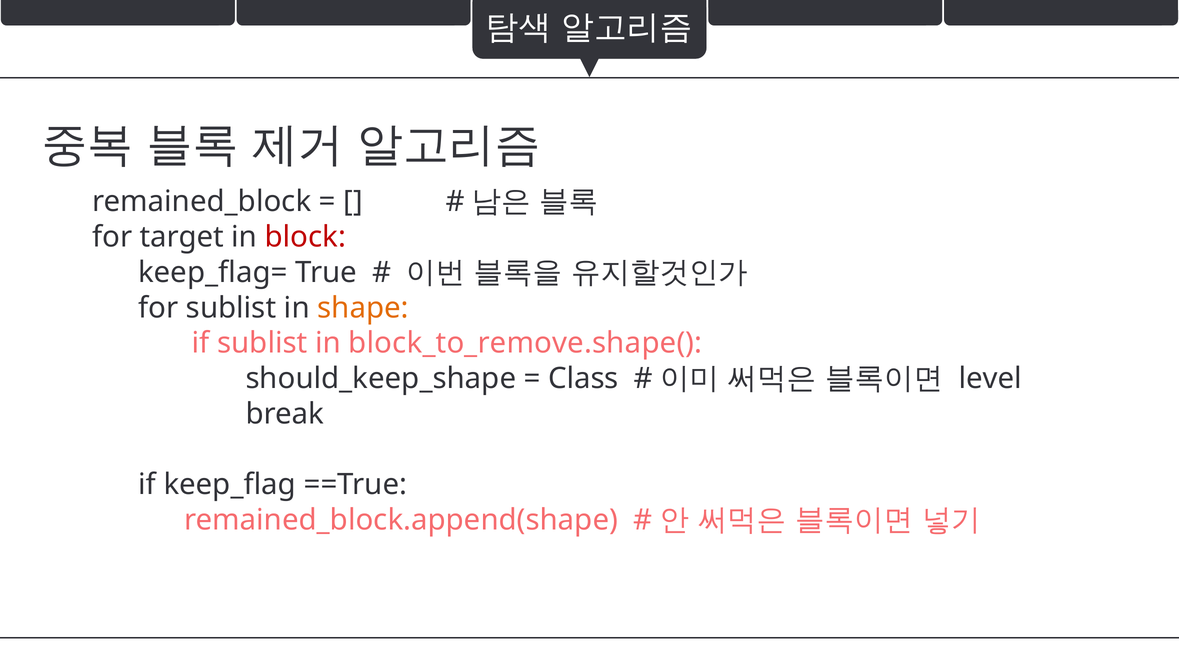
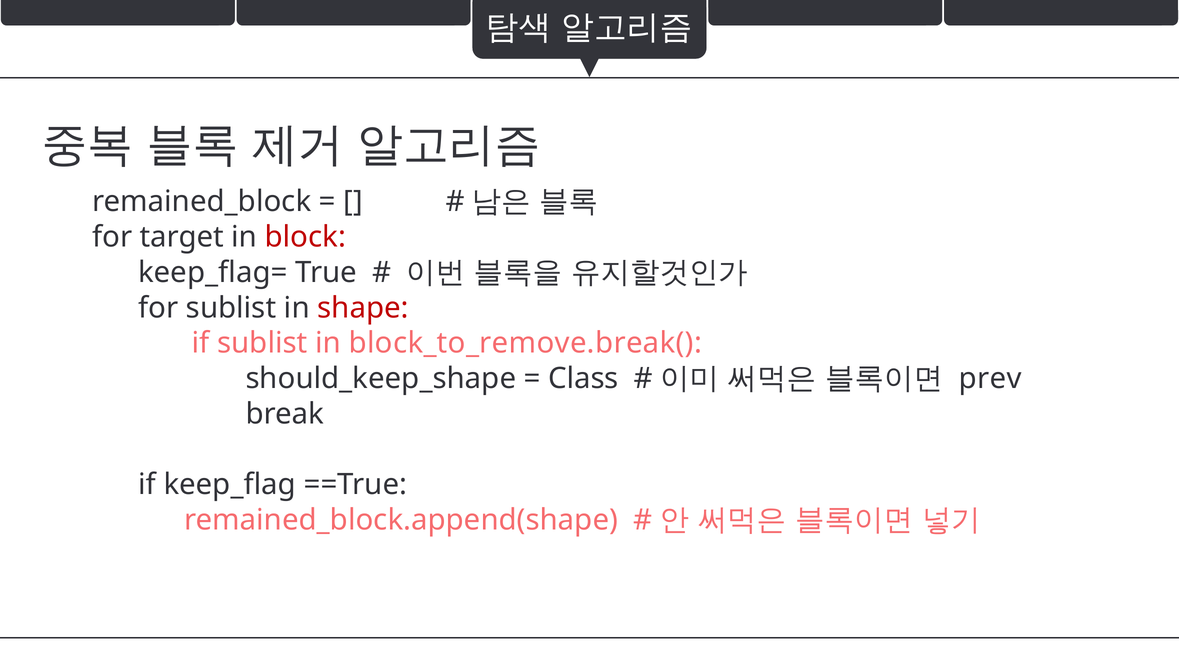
shape colour: orange -> red
block_to_remove.shape(: block_to_remove.shape( -> block_to_remove.break(
level: level -> prev
